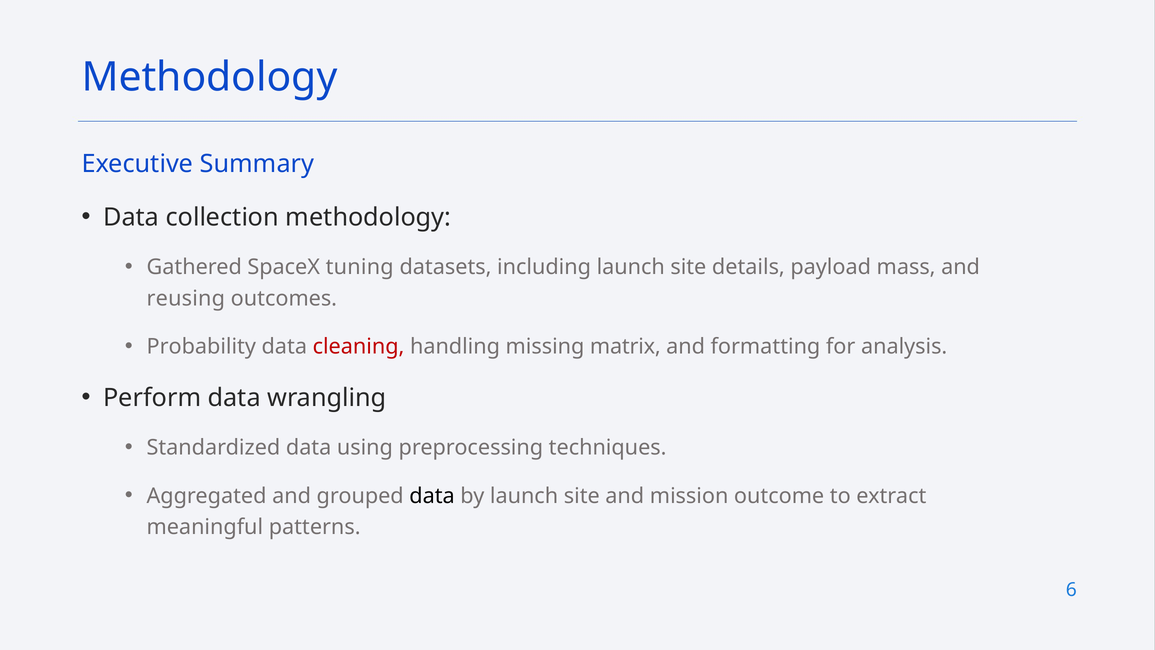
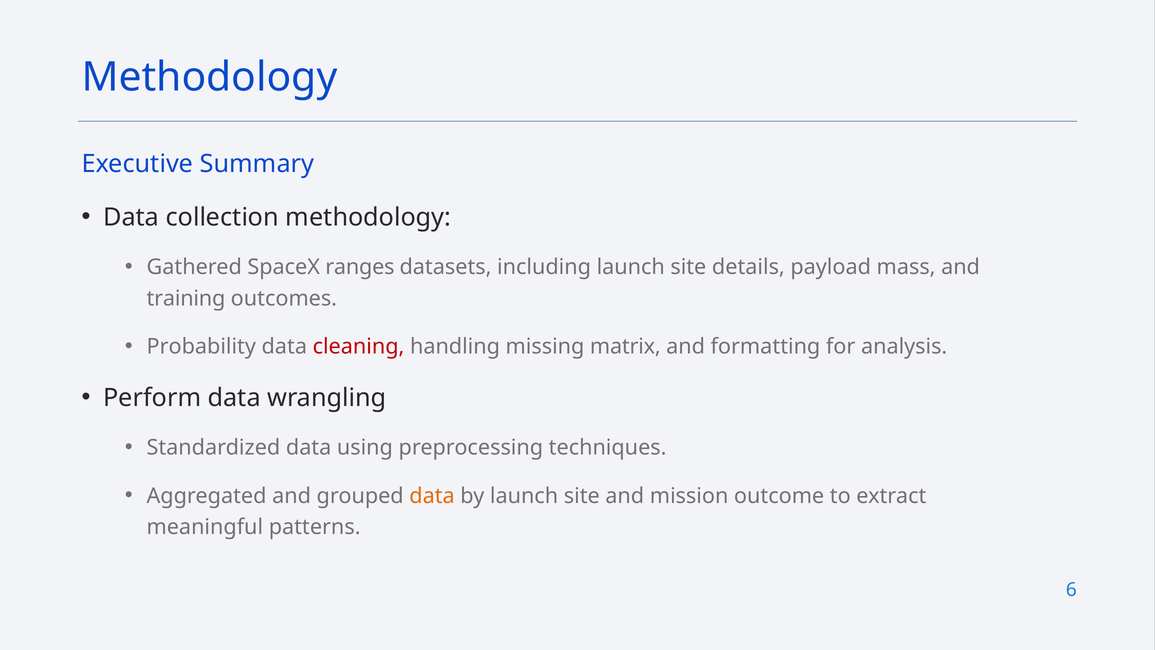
tuning: tuning -> ranges
reusing: reusing -> training
data at (432, 496) colour: black -> orange
